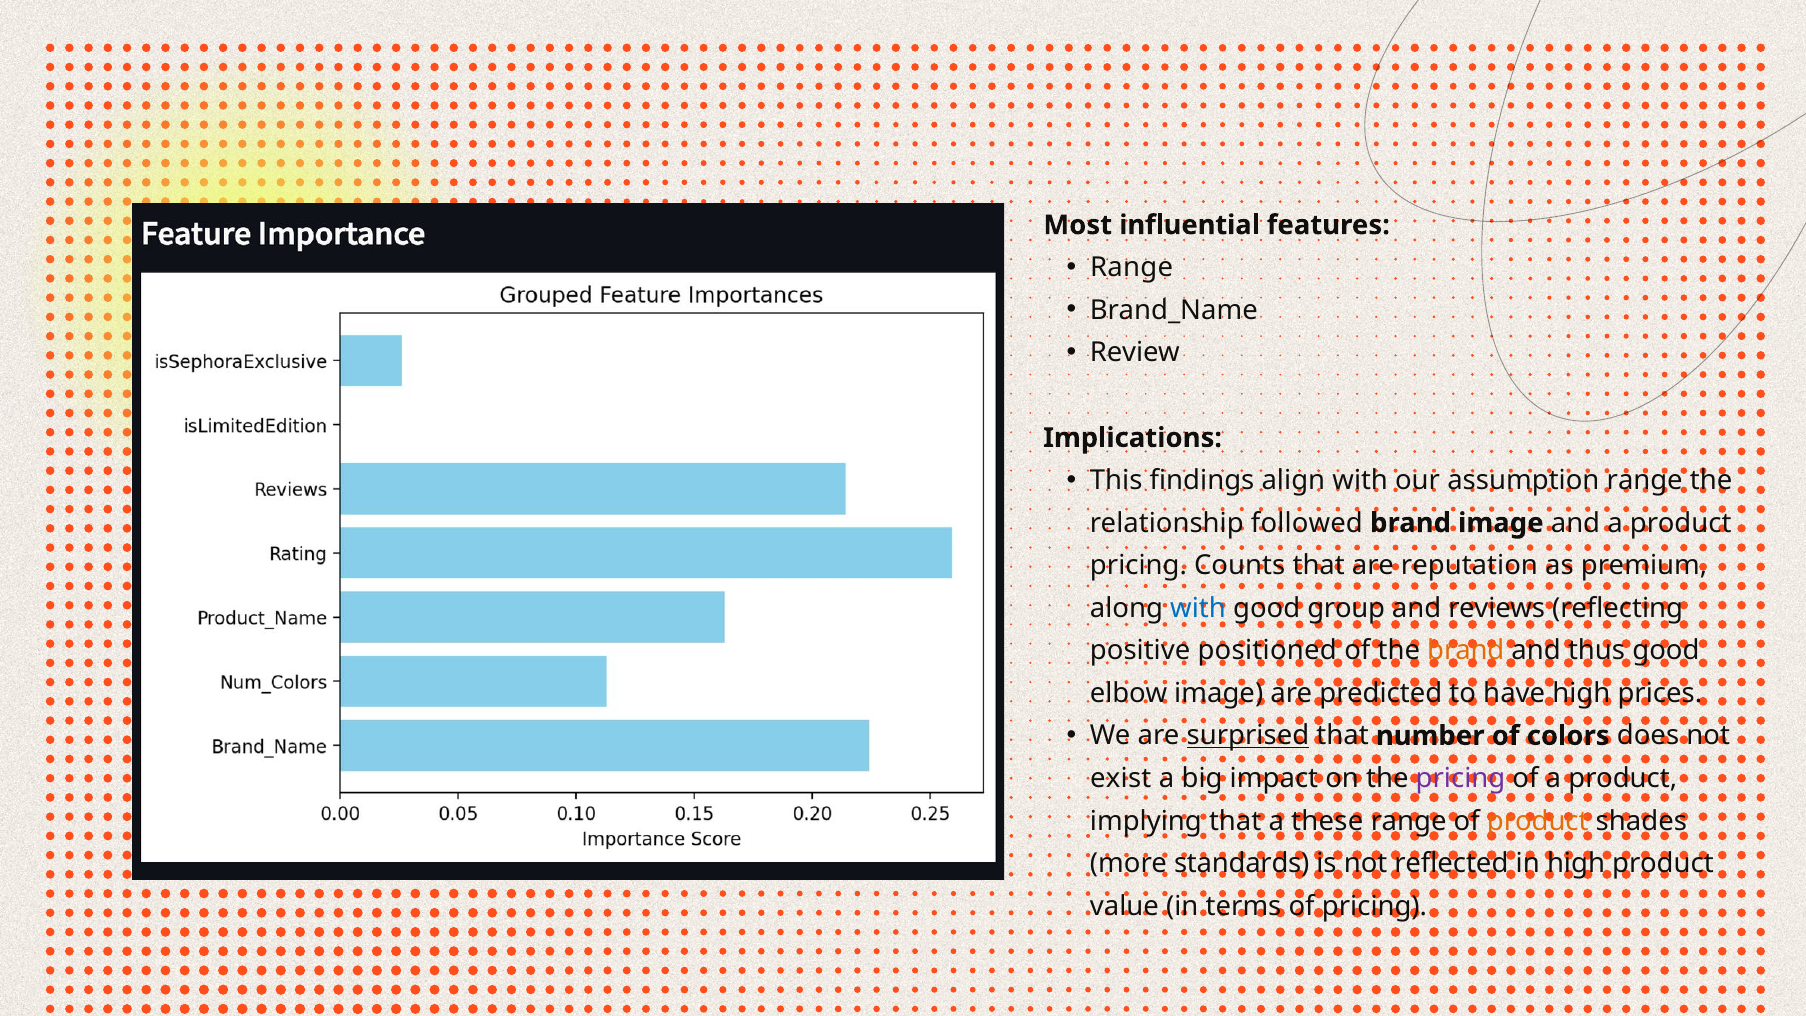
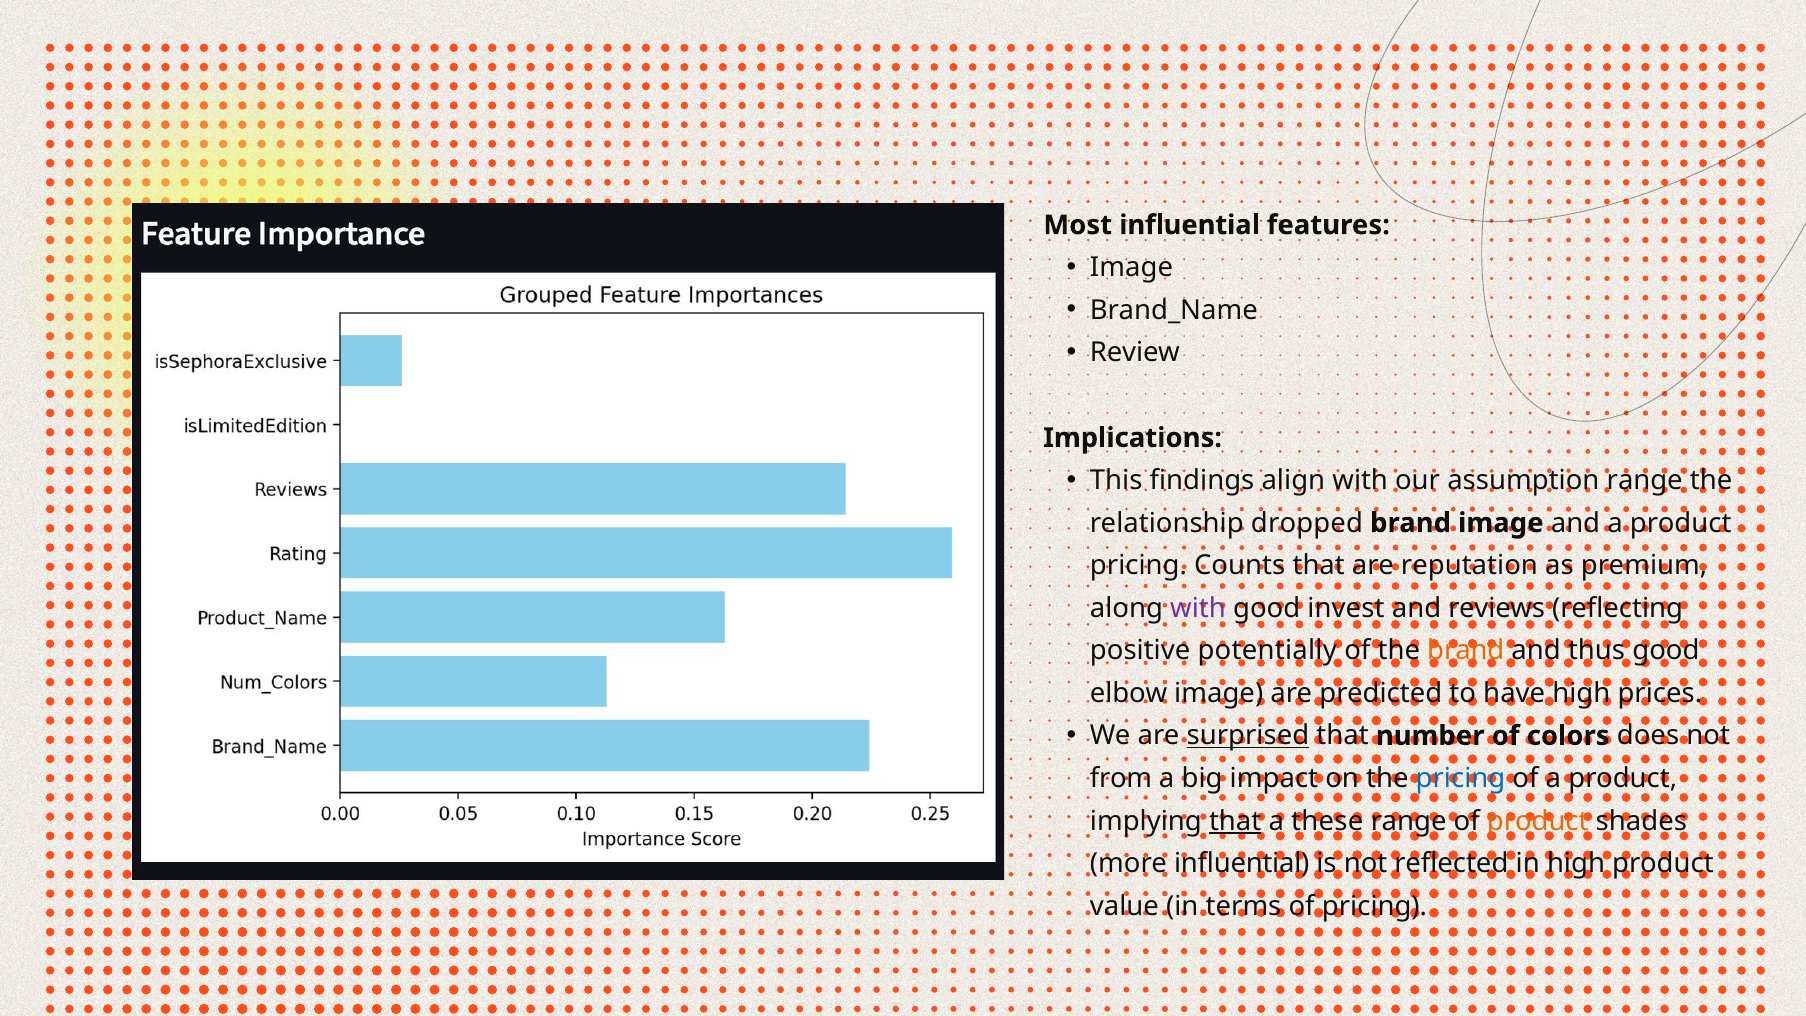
Range at (1132, 268): Range -> Image
followed: followed -> dropped
with at (1198, 608) colour: blue -> purple
group: group -> invest
positioned: positioned -> potentially
exist: exist -> from
pricing at (1460, 778) colour: purple -> blue
that at (1235, 821) underline: none -> present
more standards: standards -> influential
